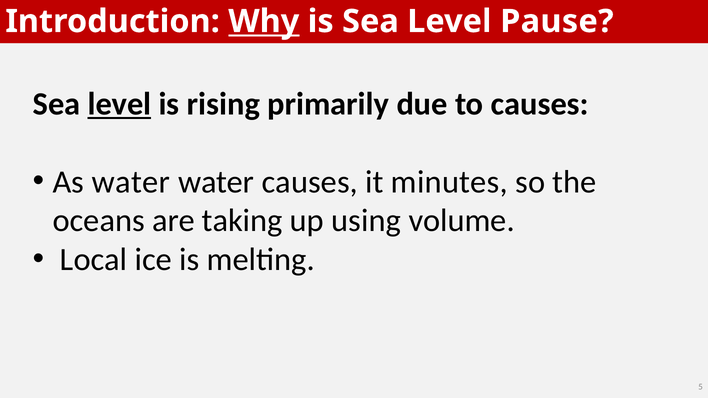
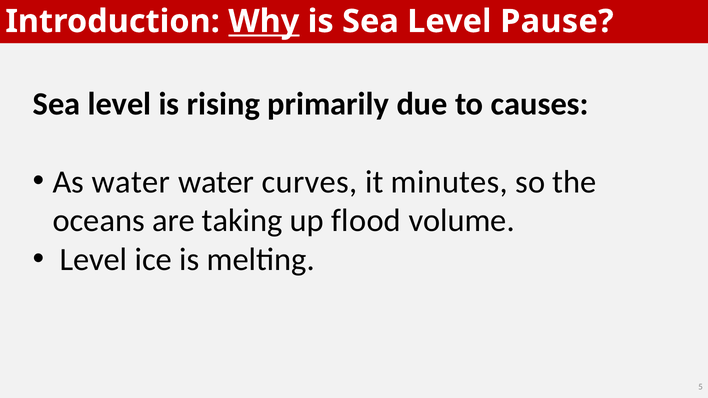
level at (119, 104) underline: present -> none
water causes: causes -> curves
using: using -> flood
Local at (94, 260): Local -> Level
